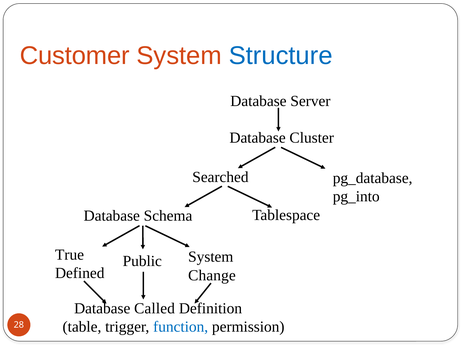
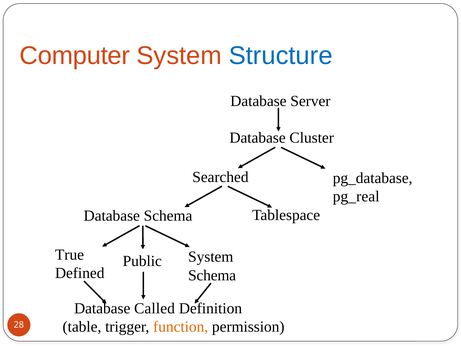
Customer: Customer -> Computer
pg_into: pg_into -> pg_real
Change at (212, 275): Change -> Schema
function colour: blue -> orange
